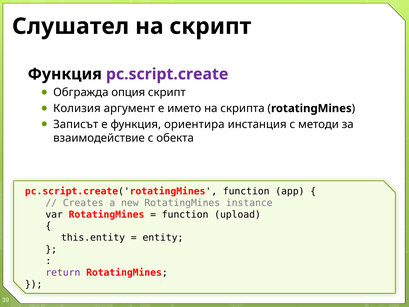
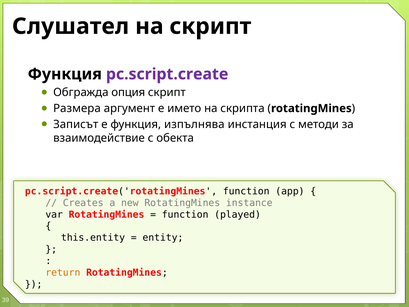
Колизия: Колизия -> Размера
ориентира: ориентира -> изпълнява
upload: upload -> played
return colour: purple -> orange
